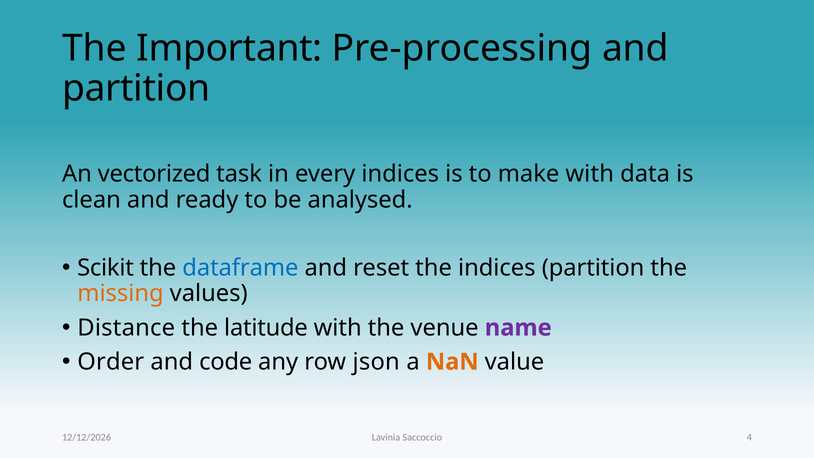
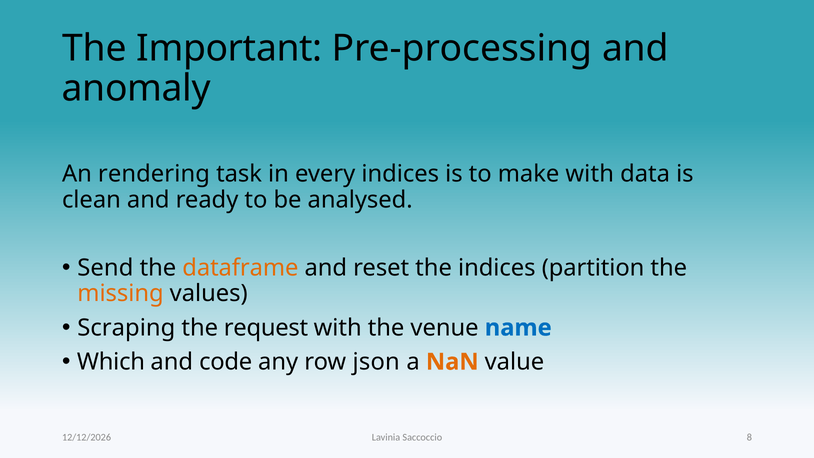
partition at (136, 89): partition -> anomaly
vectorized: vectorized -> rendering
Scikit: Scikit -> Send
dataframe colour: blue -> orange
Distance: Distance -> Scraping
latitude: latitude -> request
name colour: purple -> blue
Order: Order -> Which
4: 4 -> 8
